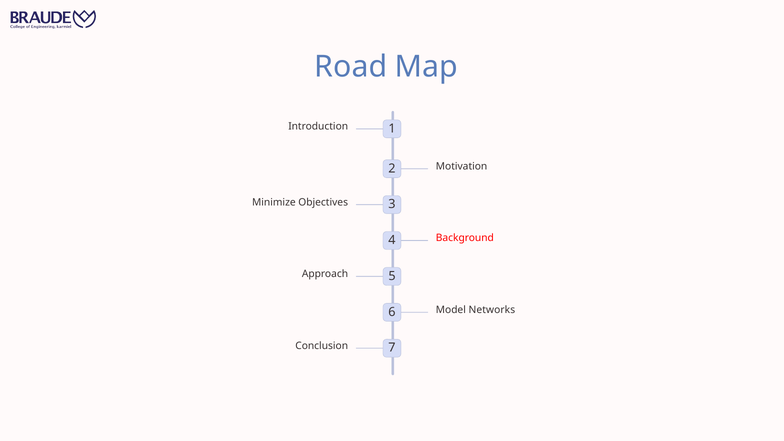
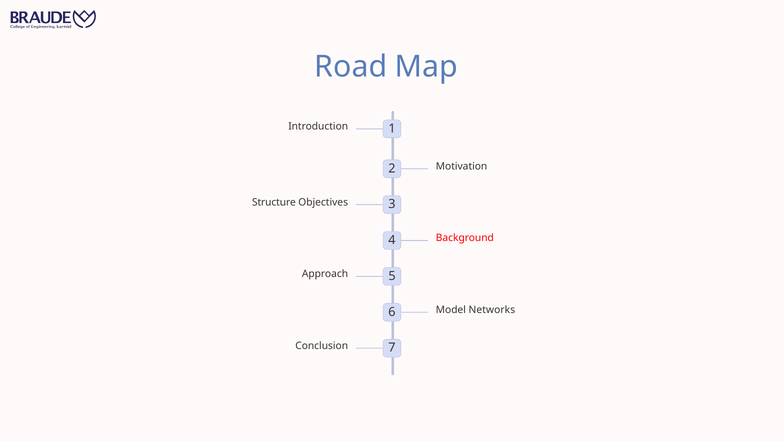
Minimize: Minimize -> Structure
